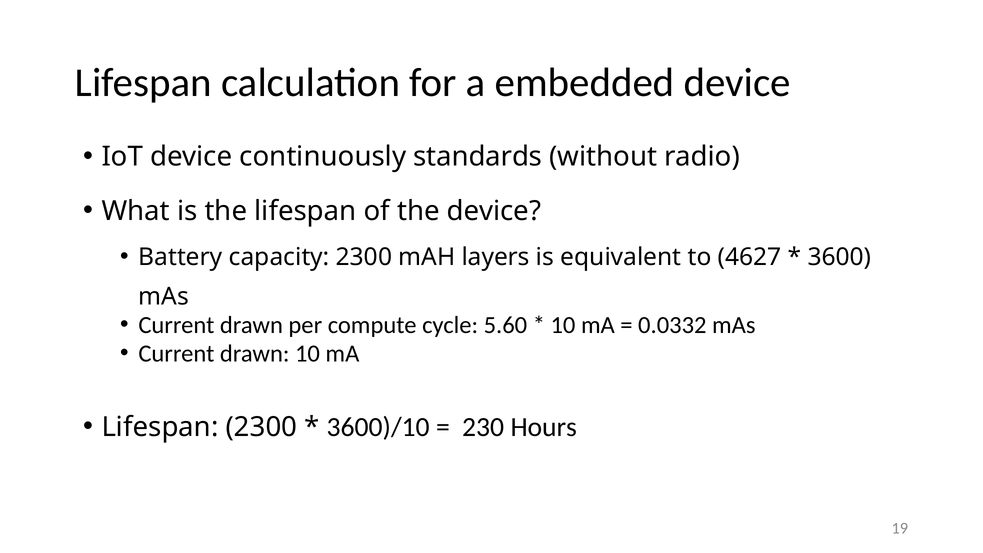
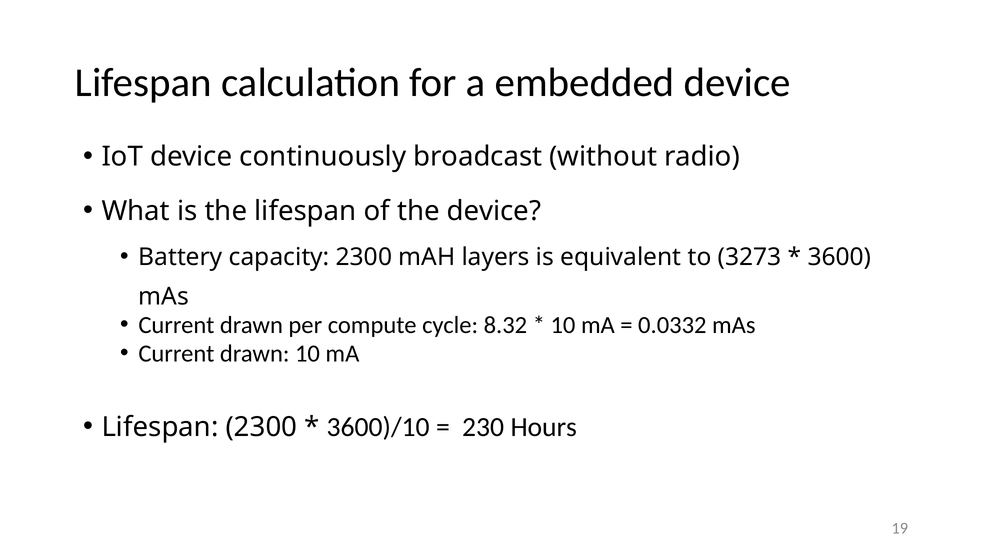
standards: standards -> broadcast
4627: 4627 -> 3273
5.60: 5.60 -> 8.32
